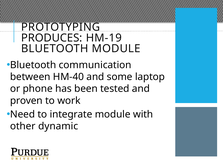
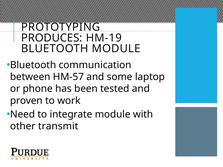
HM-40: HM-40 -> HM-57
dynamic: dynamic -> transmit
